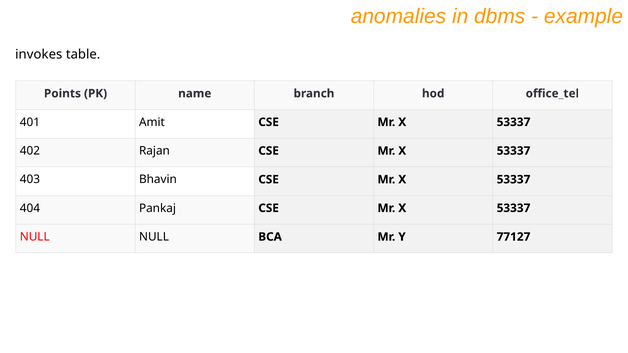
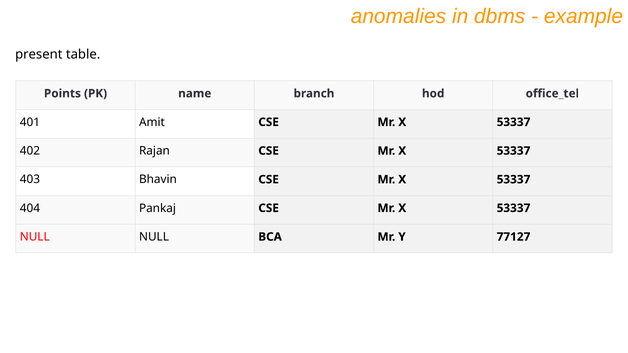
invokes: invokes -> present
